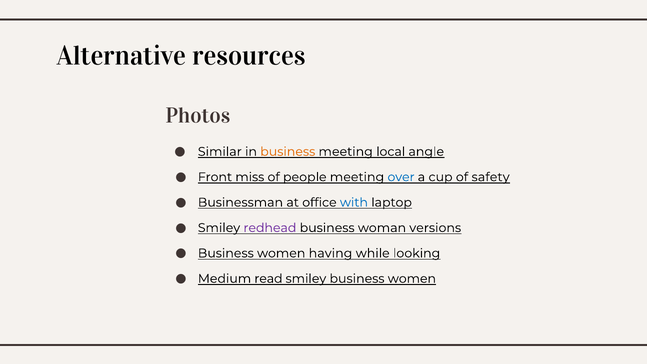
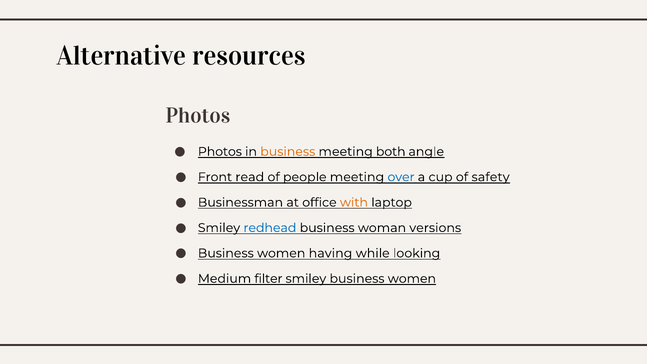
Similar at (220, 152): Similar -> Photos
local: local -> both
miss: miss -> read
with colour: blue -> orange
redhead colour: purple -> blue
read: read -> filter
